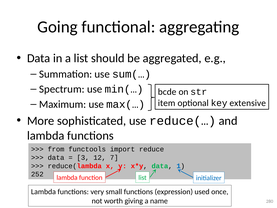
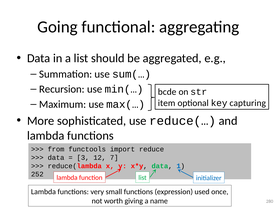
Spectrum: Spectrum -> Recursion
extensive: extensive -> capturing
